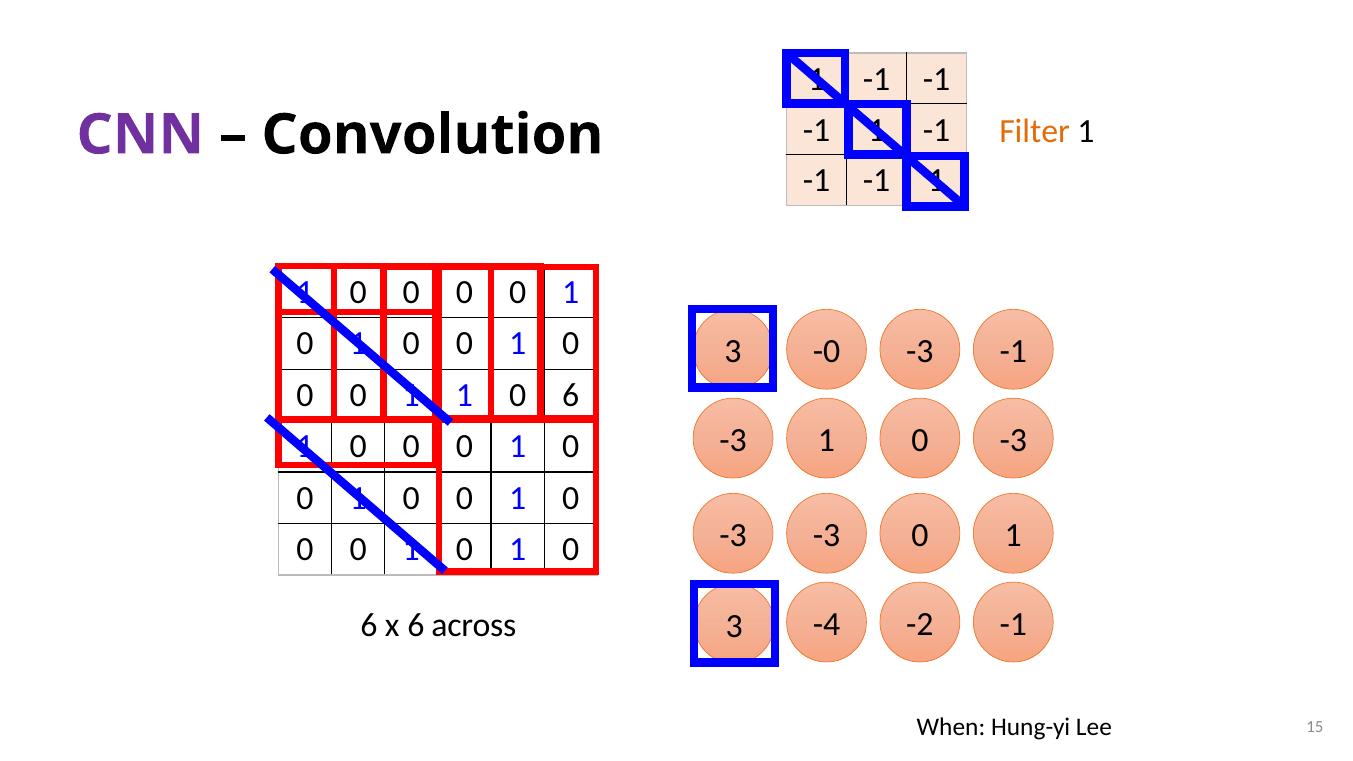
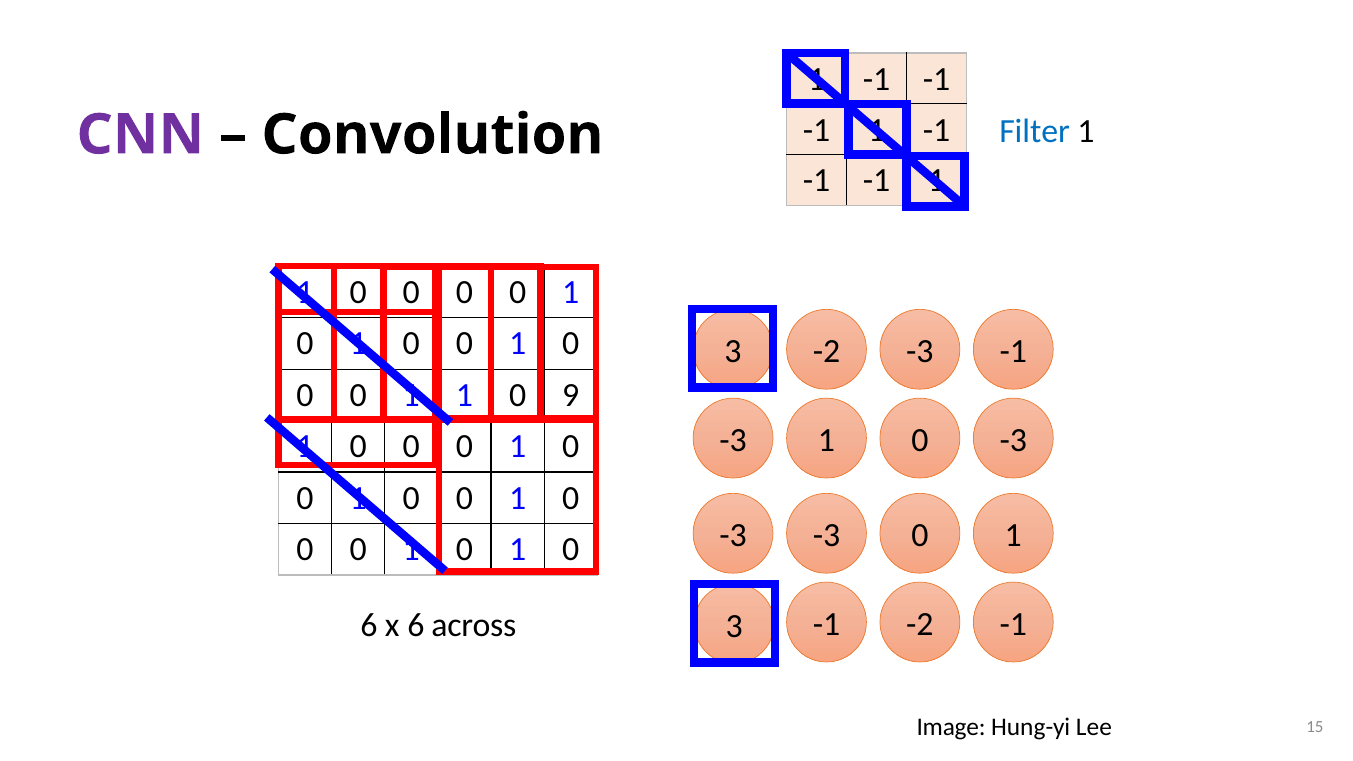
Filter colour: orange -> blue
3 -0: -0 -> -2
6 at (571, 395): 6 -> 9
3 -4: -4 -> -1
When: When -> Image
